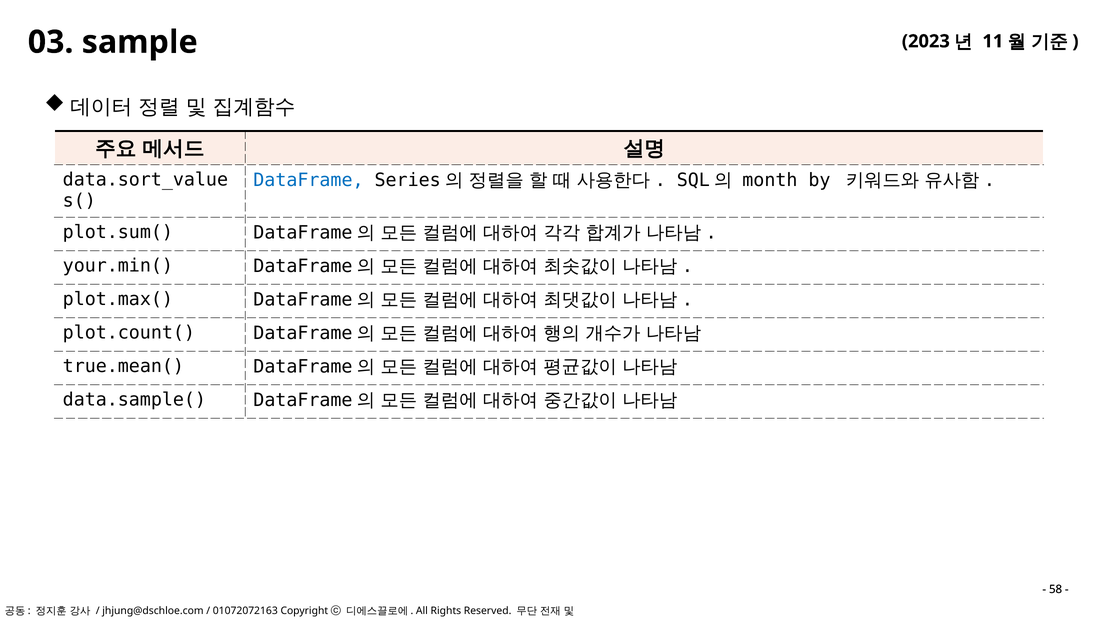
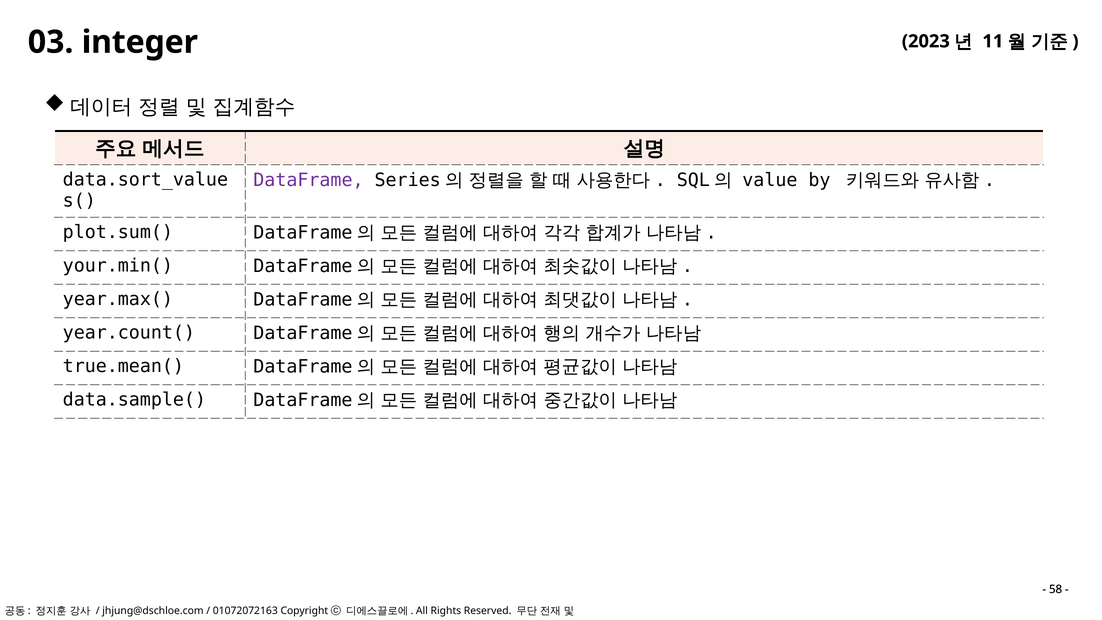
sample: sample -> integer
DataFrame colour: blue -> purple
month: month -> value
plot.max(: plot.max( -> year.max(
plot.count(: plot.count( -> year.count(
